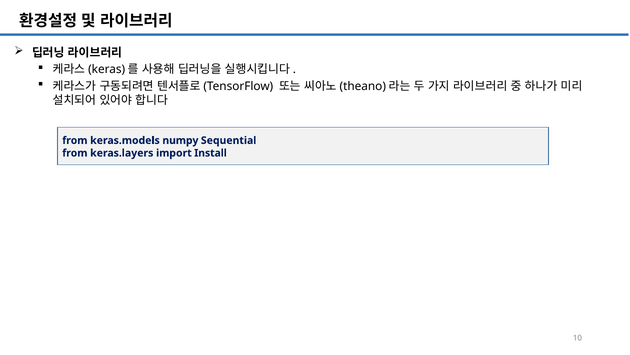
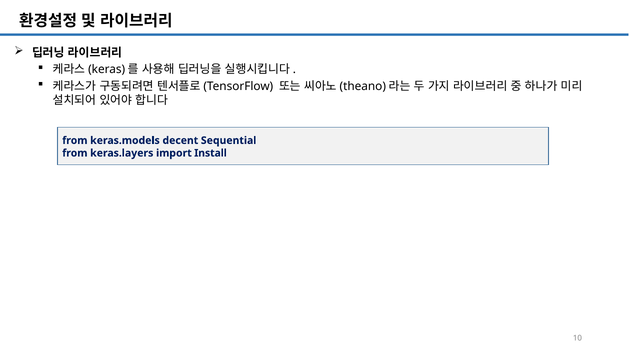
numpy: numpy -> decent
